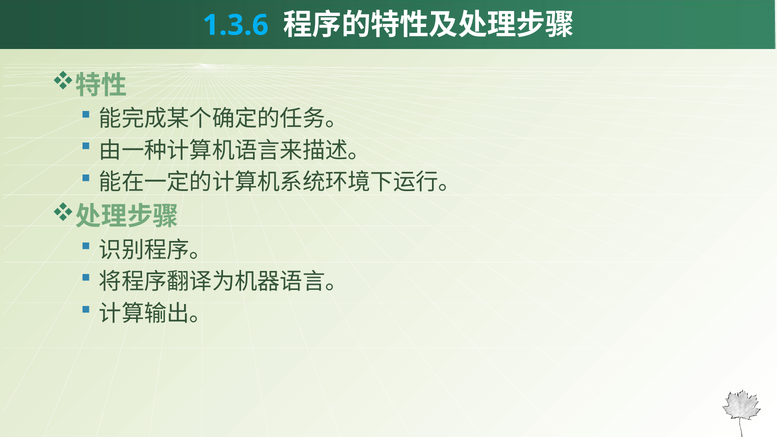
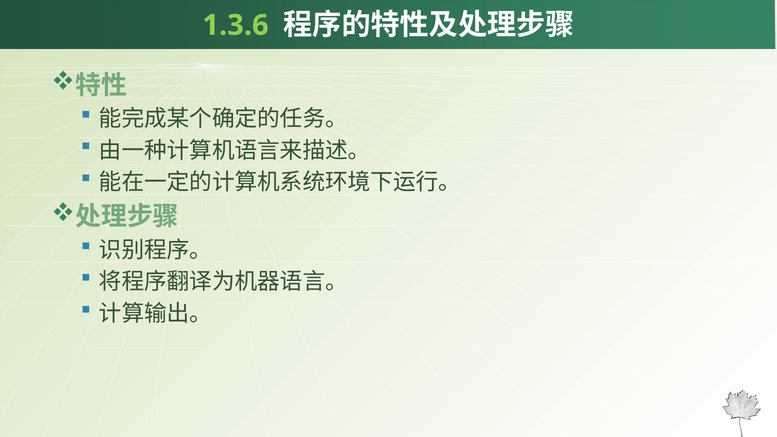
1.3.6 colour: light blue -> light green
